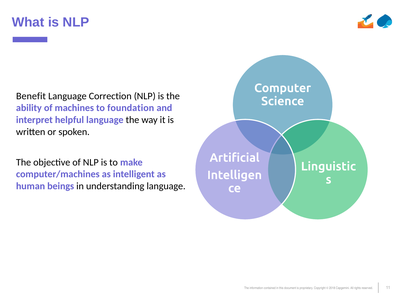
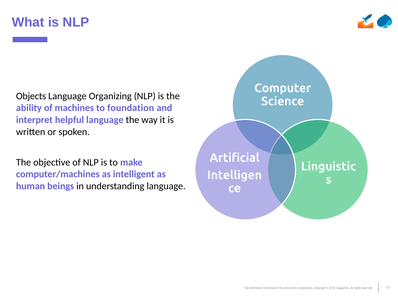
Benefit: Benefit -> Objects
Correction: Correction -> Organizing
